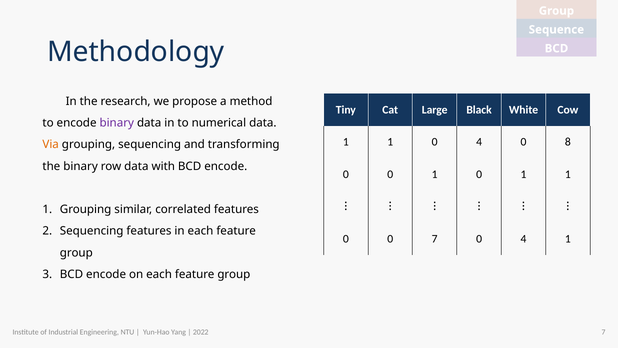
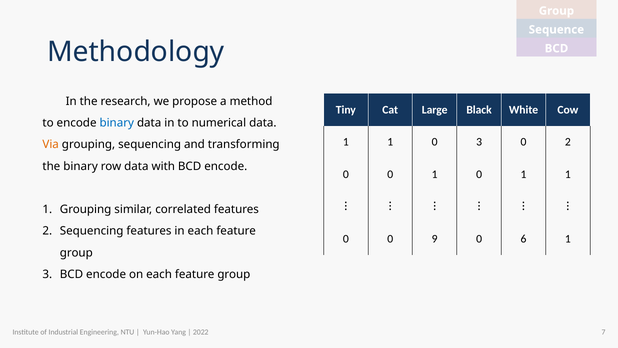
binary at (117, 123) colour: purple -> blue
1 0 4: 4 -> 3
0 8: 8 -> 2
0 7: 7 -> 9
4 at (523, 239): 4 -> 6
